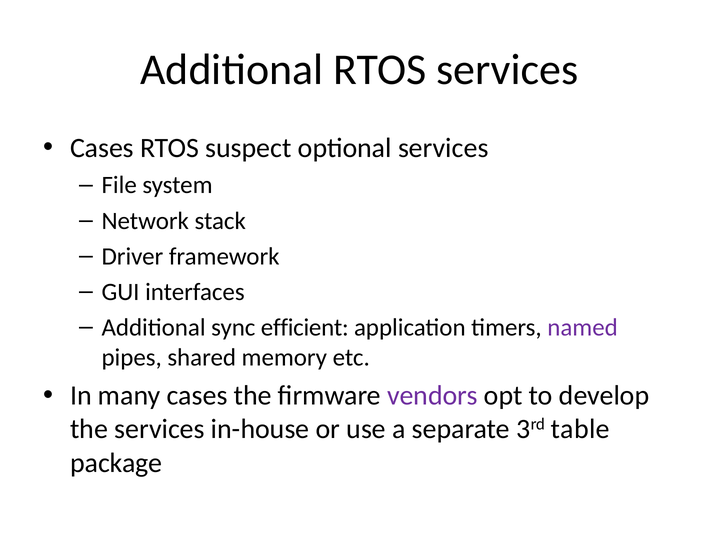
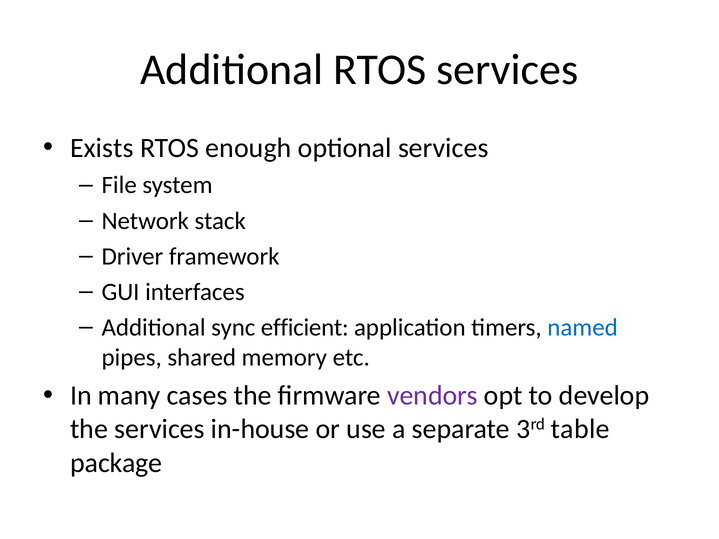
Cases at (102, 148): Cases -> Exists
suspect: suspect -> enough
named colour: purple -> blue
